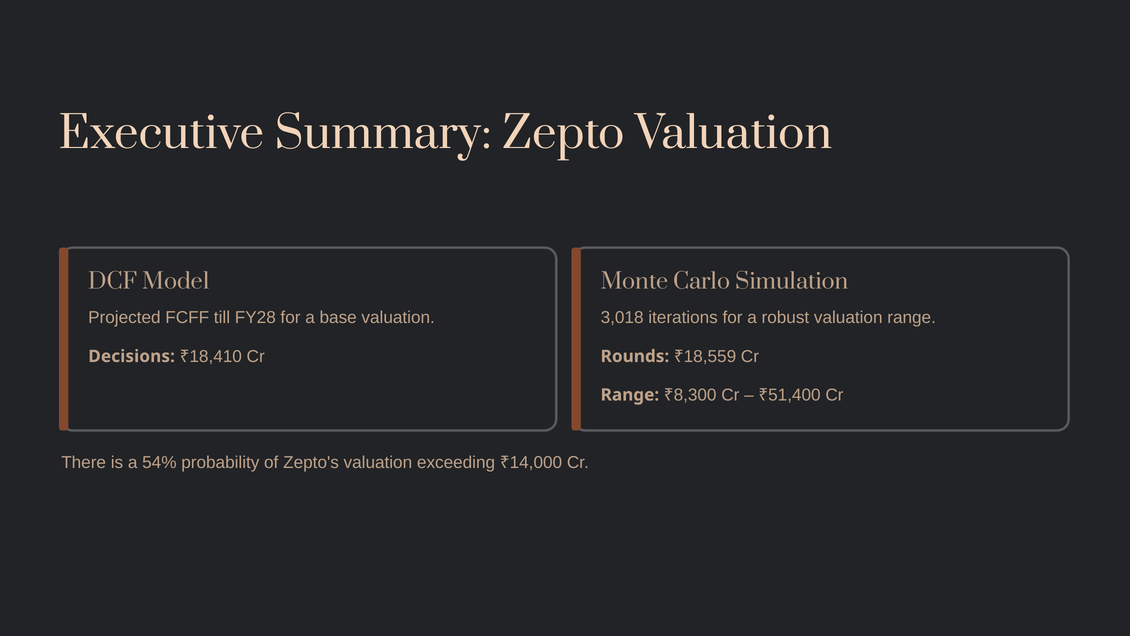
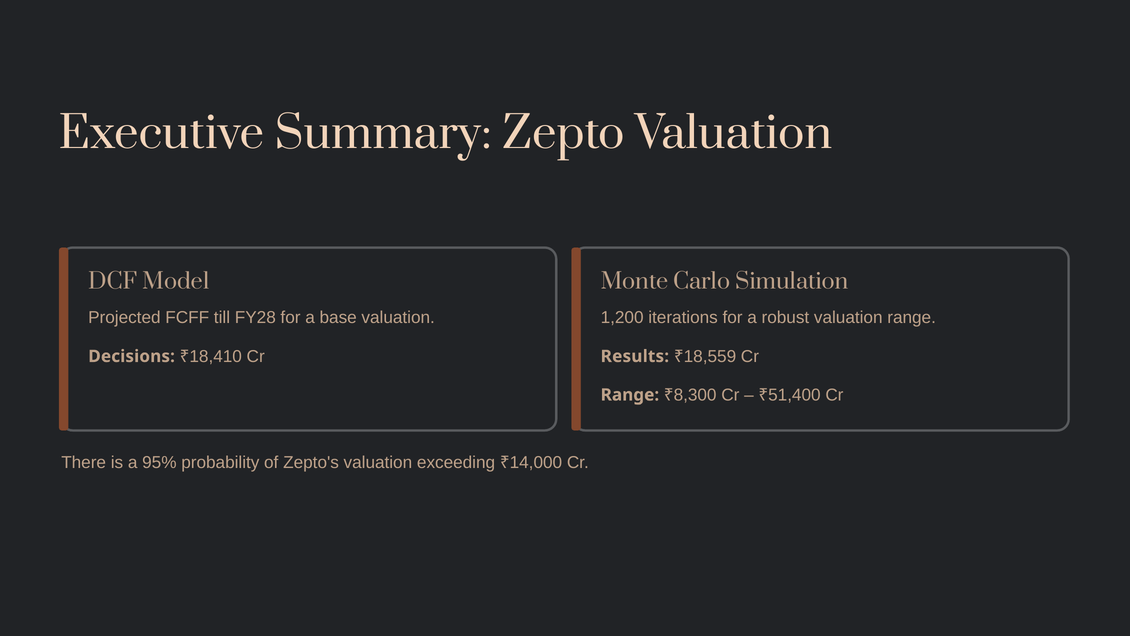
3,018: 3,018 -> 1,200
Rounds: Rounds -> Results
54%: 54% -> 95%
